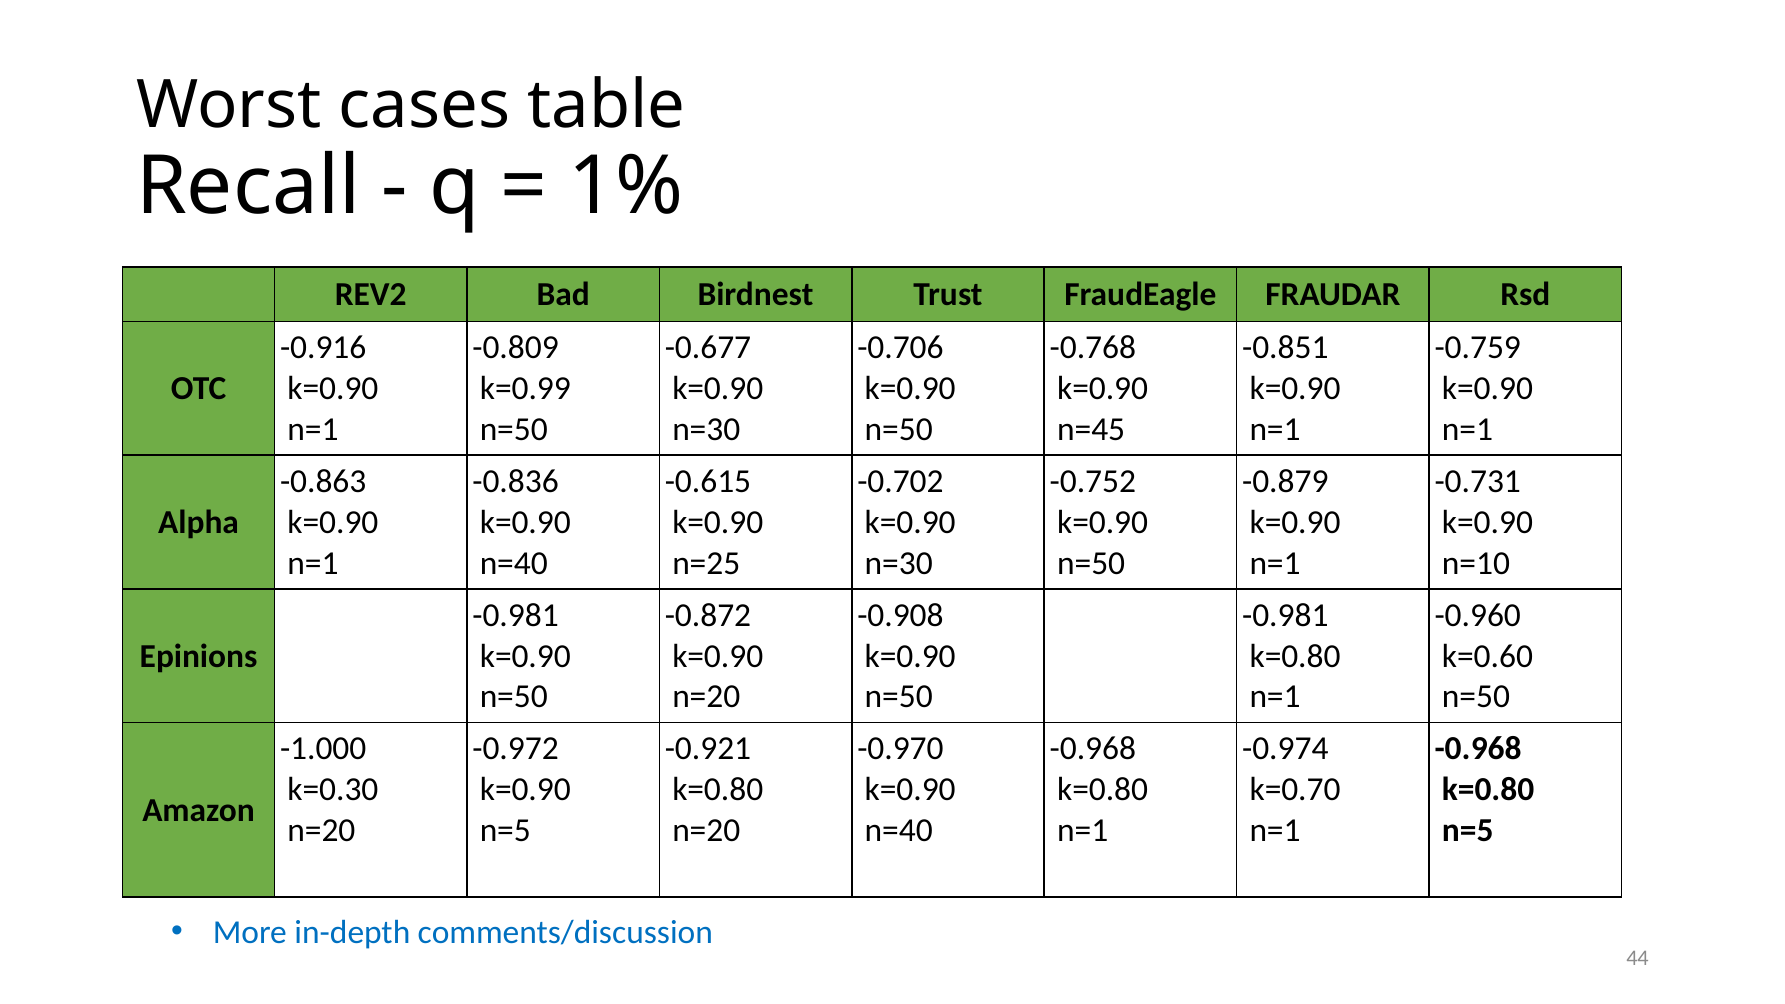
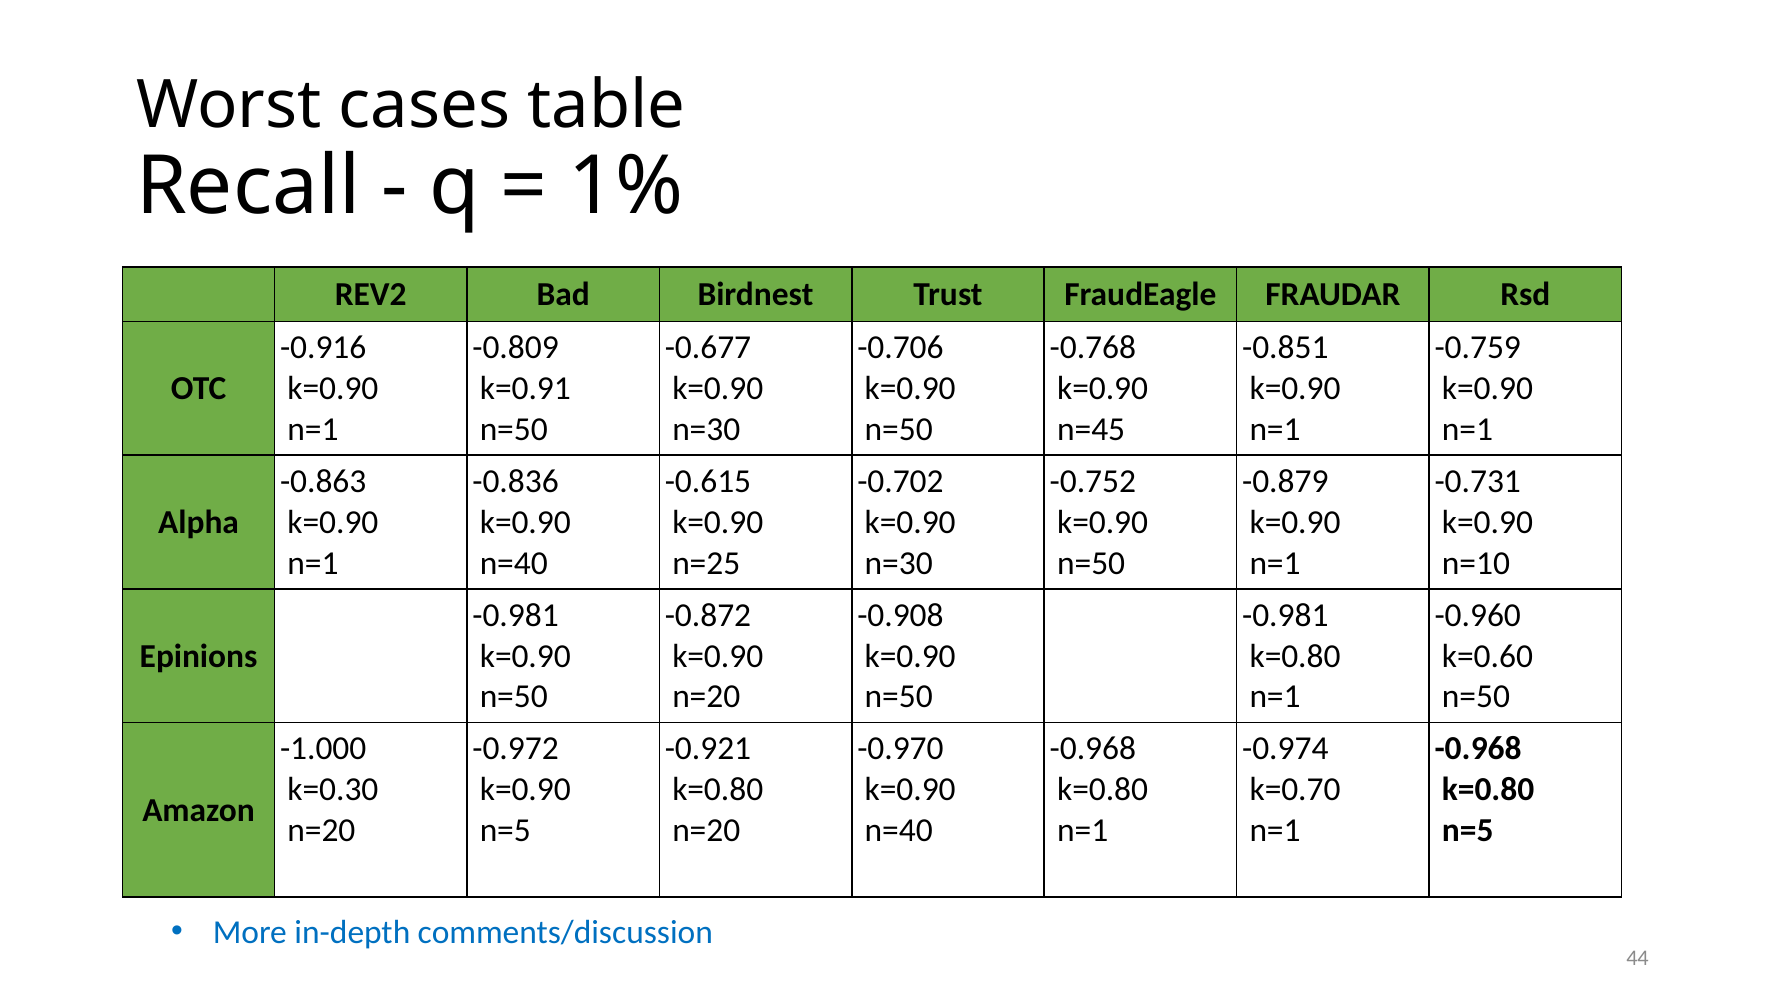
k=0.99: k=0.99 -> k=0.91
